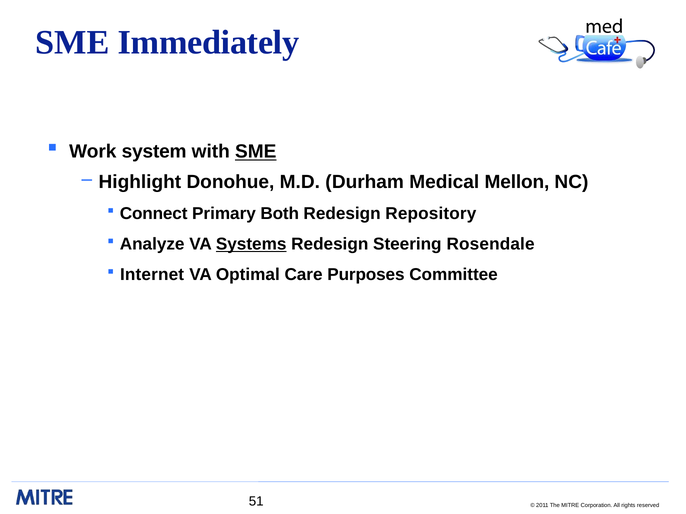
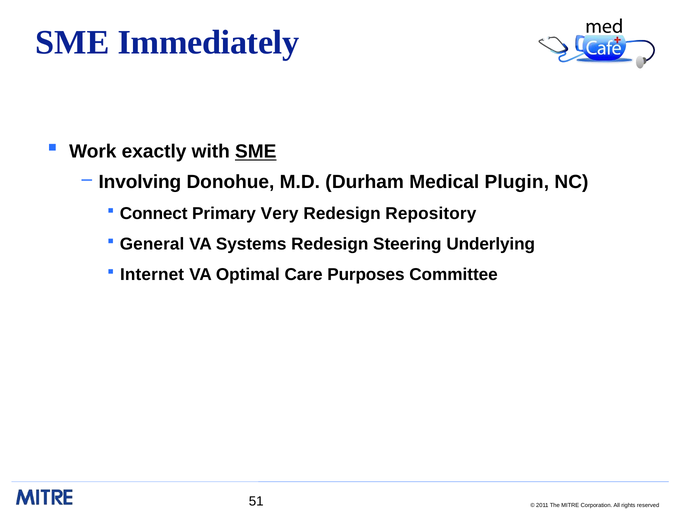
system: system -> exactly
Highlight: Highlight -> Involving
Mellon: Mellon -> Plugin
Both: Both -> Very
Analyze: Analyze -> General
Systems underline: present -> none
Rosendale: Rosendale -> Underlying
